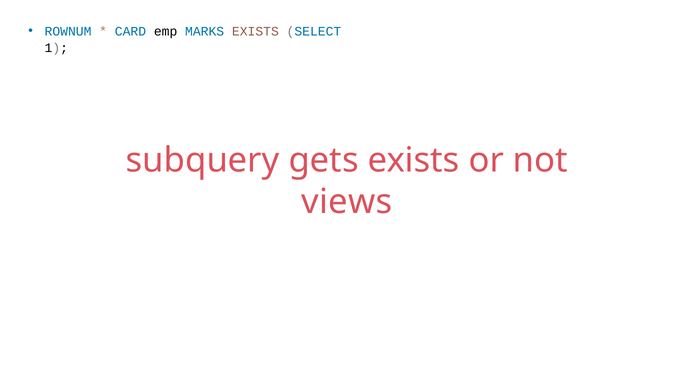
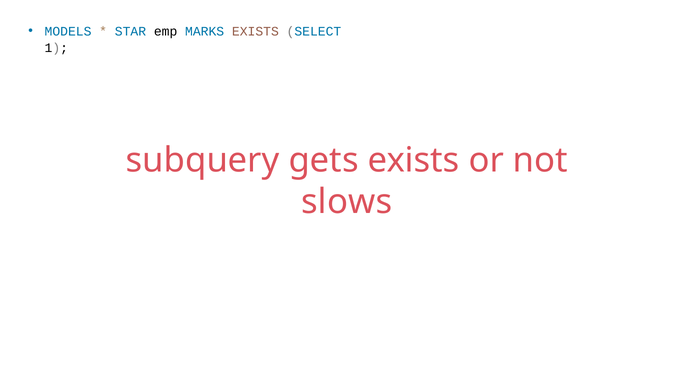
ROWNUM: ROWNUM -> MODELS
CARD: CARD -> STAR
views: views -> slows
